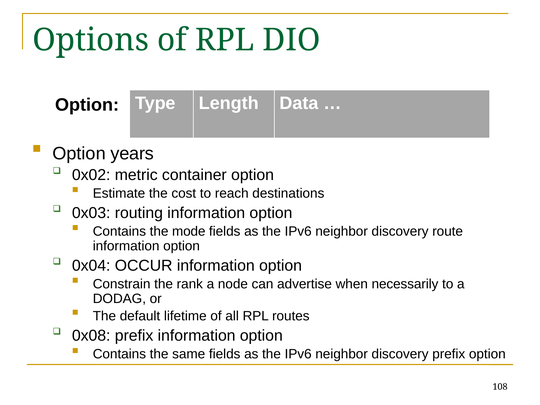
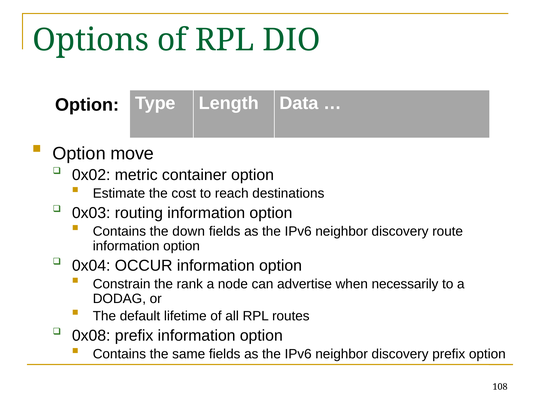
years: years -> move
mode: mode -> down
